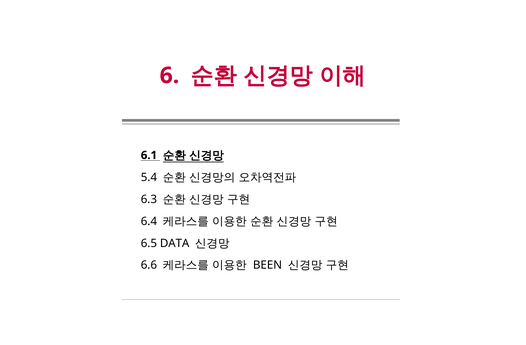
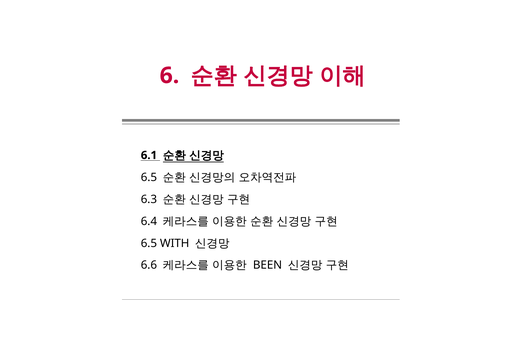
5.4 at (149, 178): 5.4 -> 6.5
DATA: DATA -> WITH
